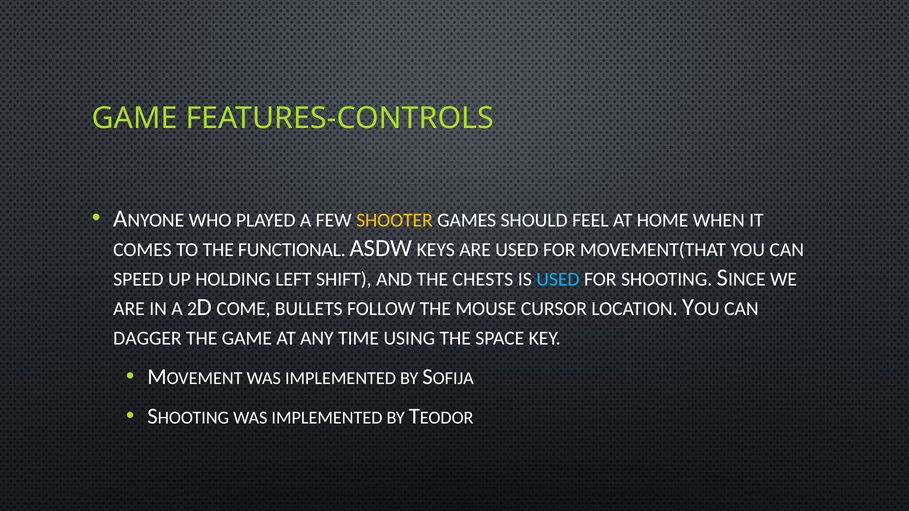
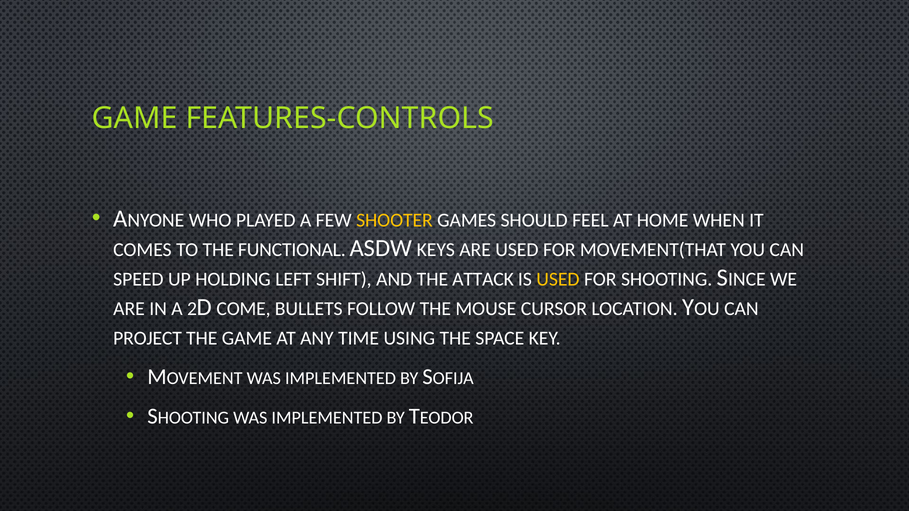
CHESTS: CHESTS -> ATTACK
USED at (558, 279) colour: light blue -> yellow
DAGGER: DAGGER -> PROJECT
